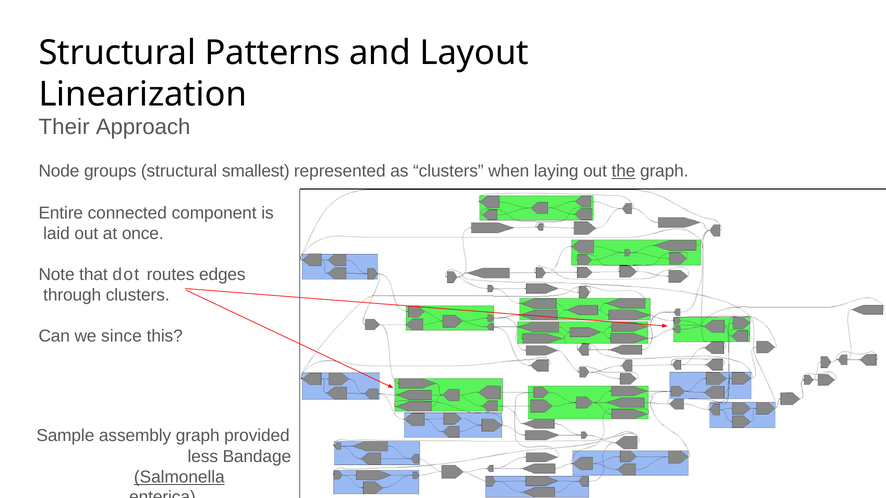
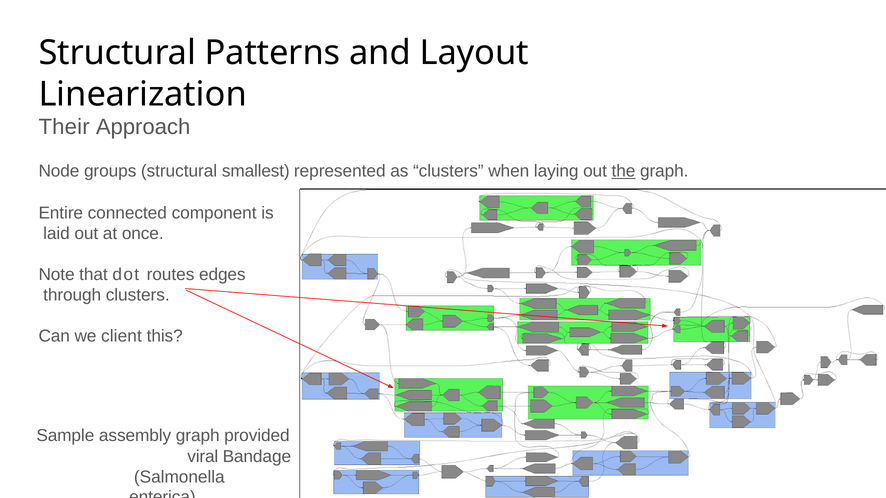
since: since -> client
less: less -> viral
Salmonella underline: present -> none
